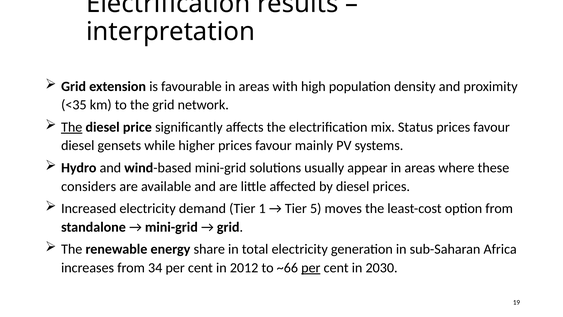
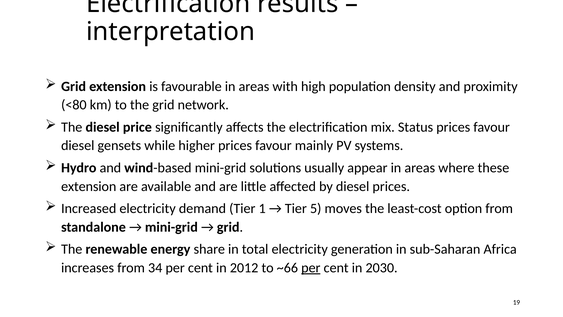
<35: <35 -> <80
The at (72, 127) underline: present -> none
considers at (89, 186): considers -> extension
